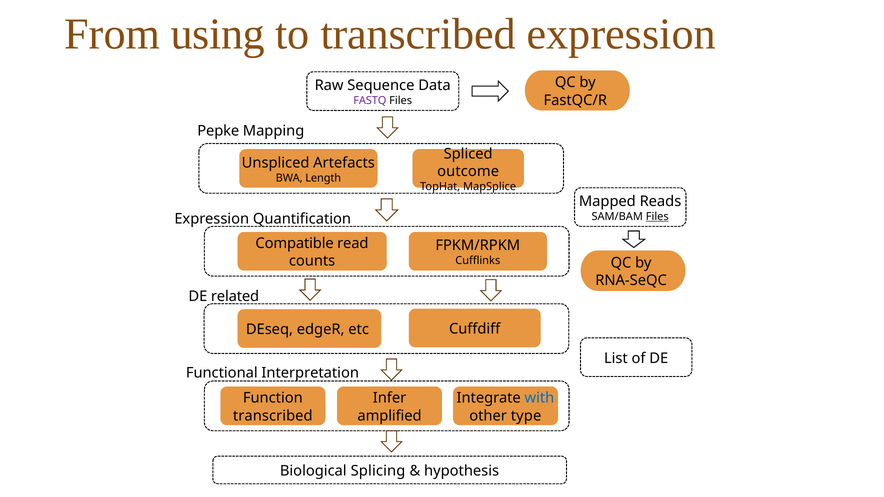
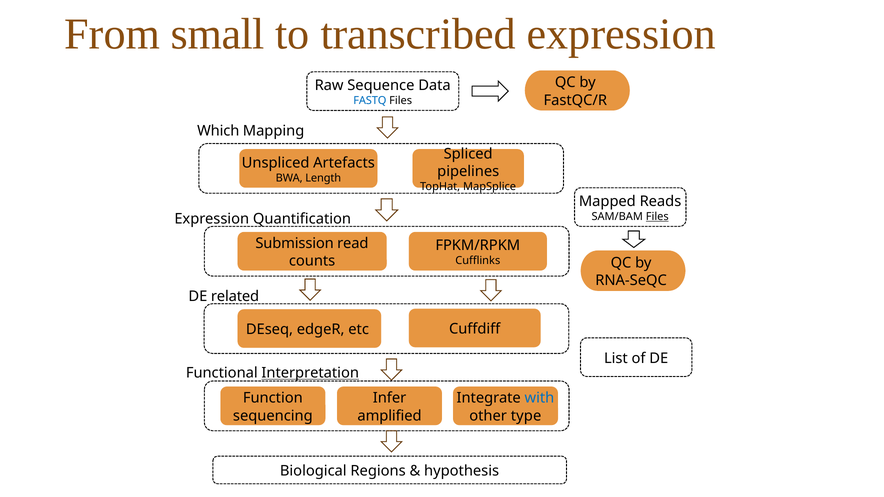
using: using -> small
FASTQ colour: purple -> blue
Pepke: Pepke -> Which
outcome: outcome -> pipelines
Compatible: Compatible -> Submission
Interpretation underline: none -> present
transcribed at (273, 416): transcribed -> sequencing
Splicing: Splicing -> Regions
